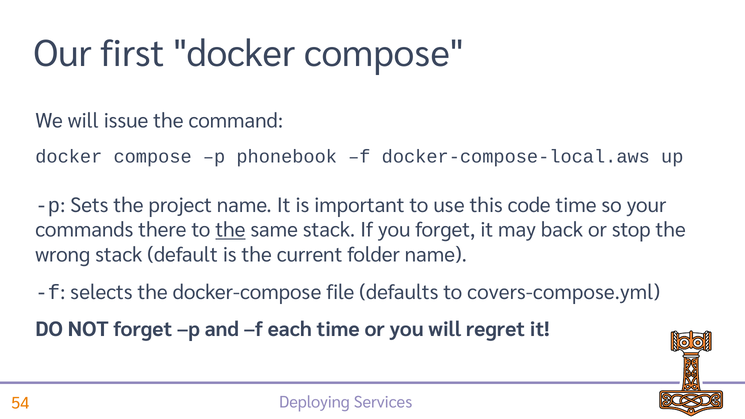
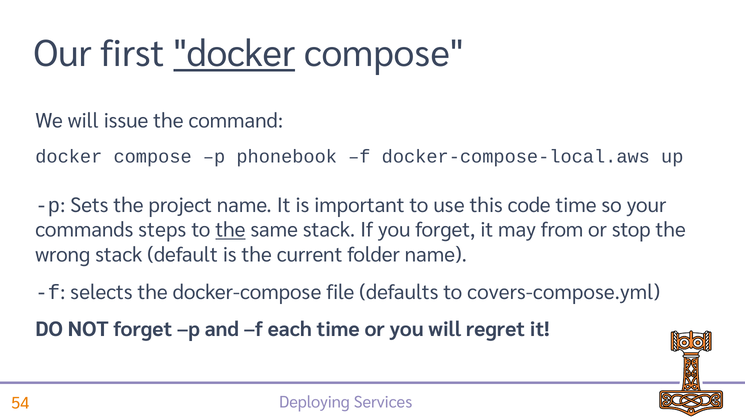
docker at (234, 54) underline: none -> present
there: there -> steps
back: back -> from
